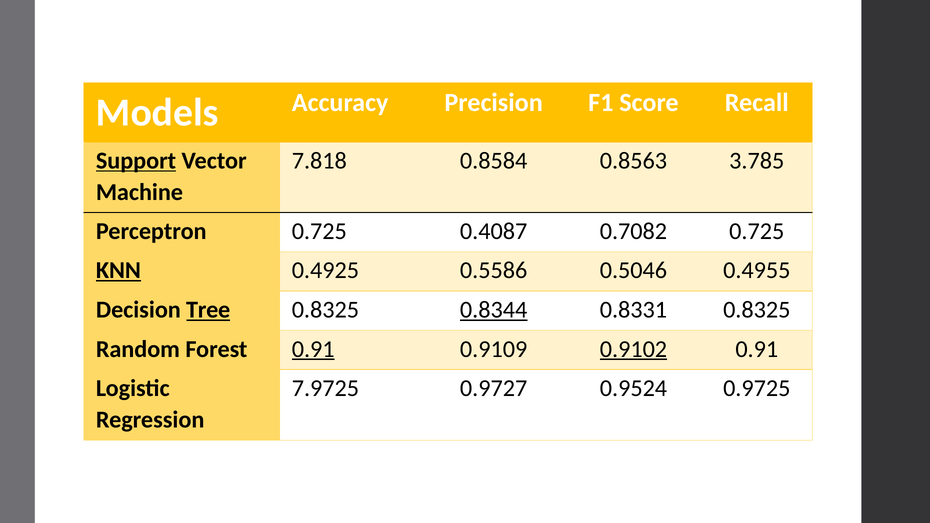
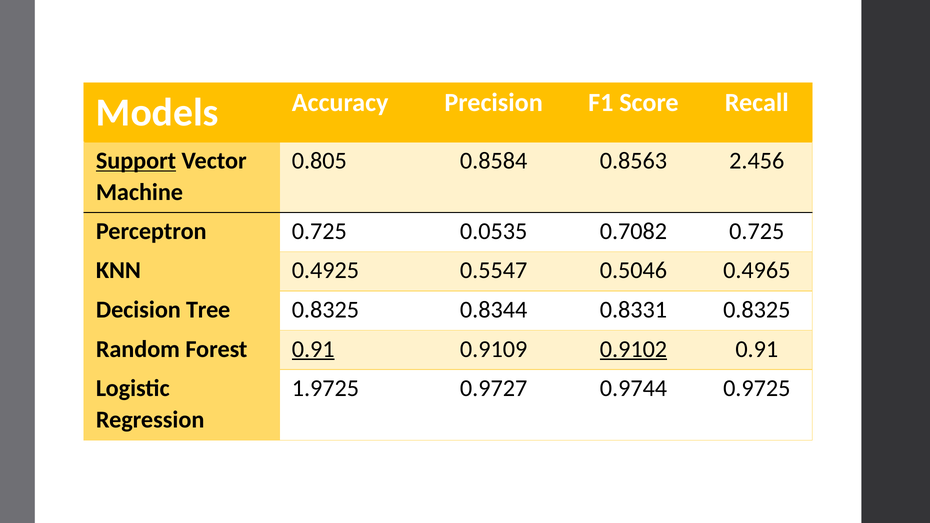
7.818: 7.818 -> 0.805
3.785: 3.785 -> 2.456
0.4087: 0.4087 -> 0.0535
KNN underline: present -> none
0.5586: 0.5586 -> 0.5547
0.4955: 0.4955 -> 0.4965
Tree underline: present -> none
0.8344 underline: present -> none
7.9725: 7.9725 -> 1.9725
0.9524: 0.9524 -> 0.9744
